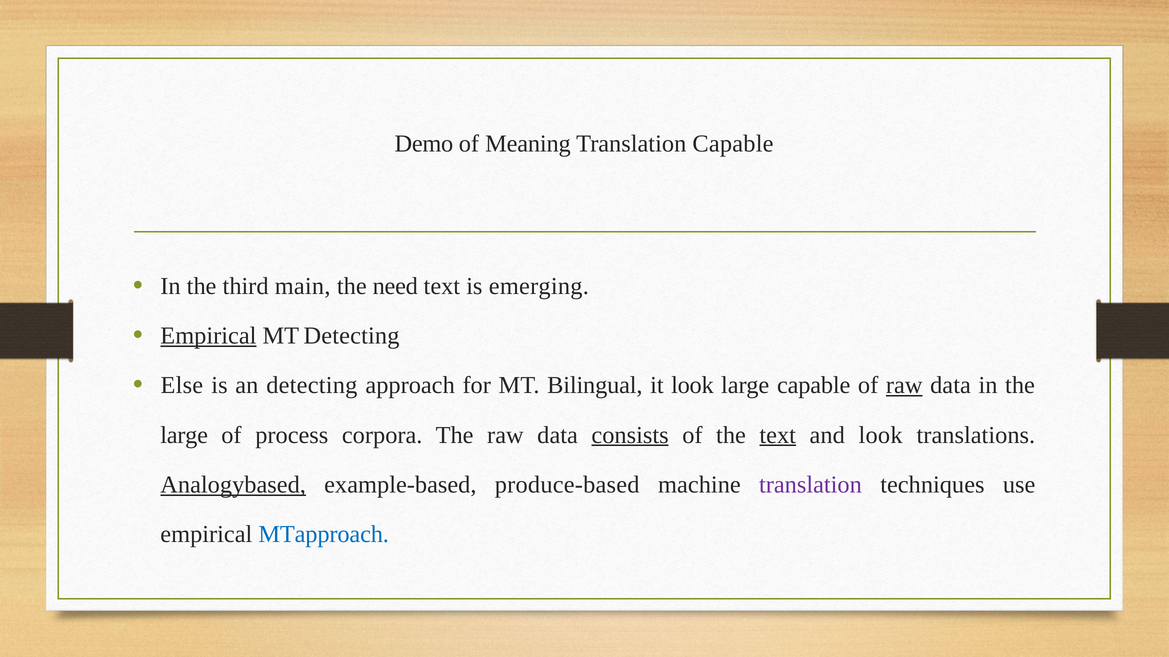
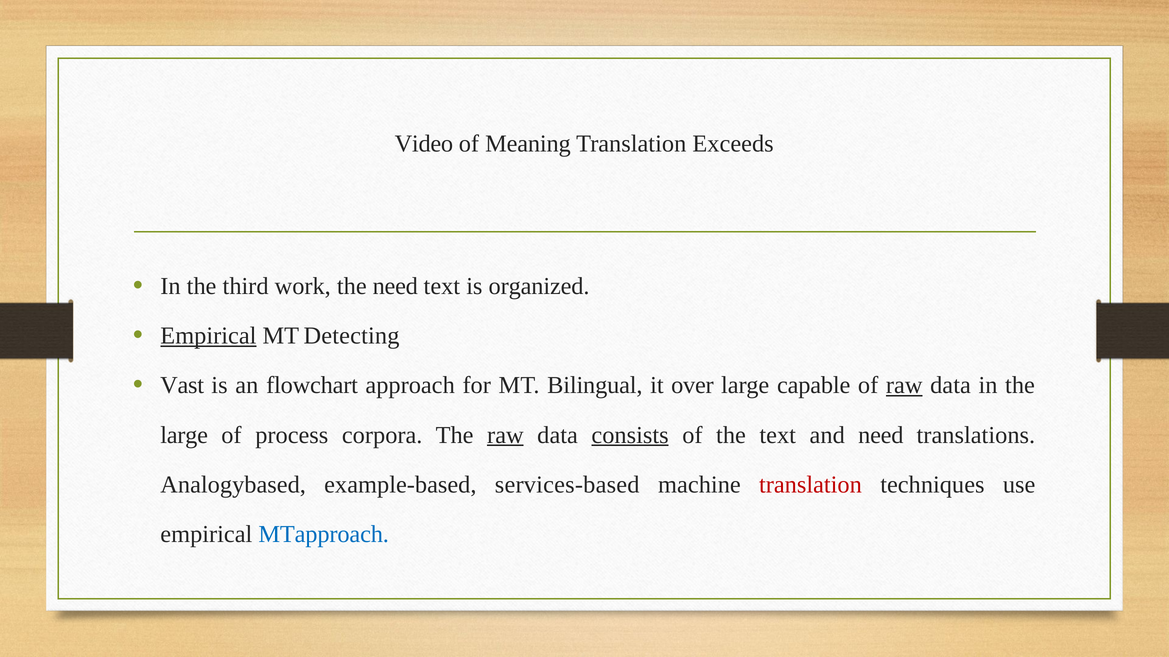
Demo: Demo -> Video
Translation Capable: Capable -> Exceeds
main: main -> work
emerging: emerging -> organized
Else: Else -> Vast
an detecting: detecting -> flowchart
it look: look -> over
raw at (505, 435) underline: none -> present
text at (778, 435) underline: present -> none
and look: look -> need
Analogybased underline: present -> none
produce-based: produce-based -> services-based
translation at (810, 485) colour: purple -> red
